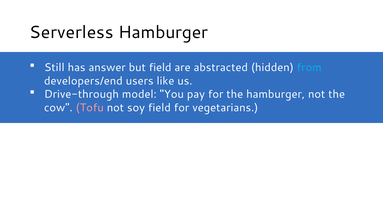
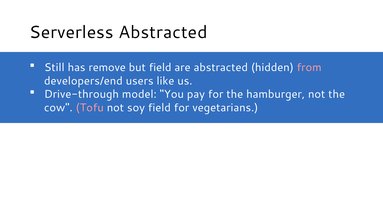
Serverless Hamburger: Hamburger -> Abstracted
answer: answer -> remove
from colour: light blue -> pink
